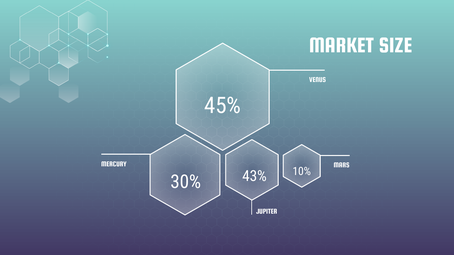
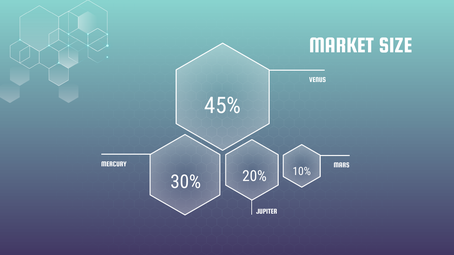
43%: 43% -> 20%
